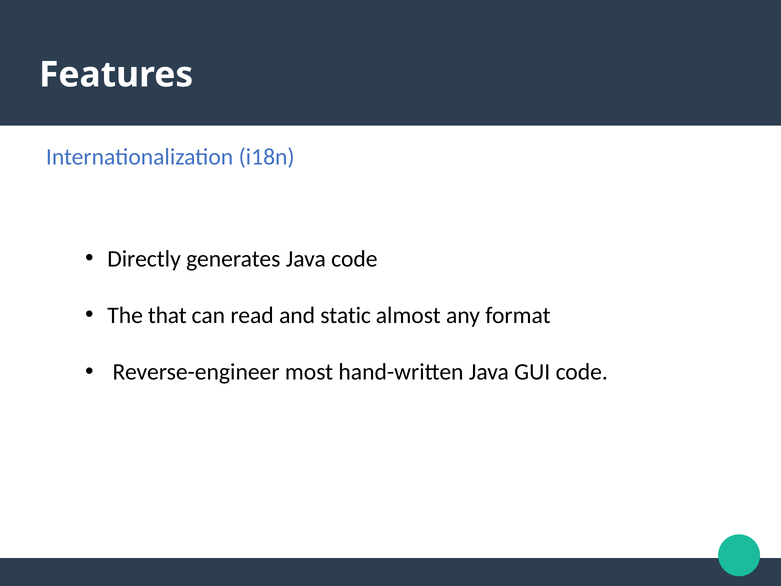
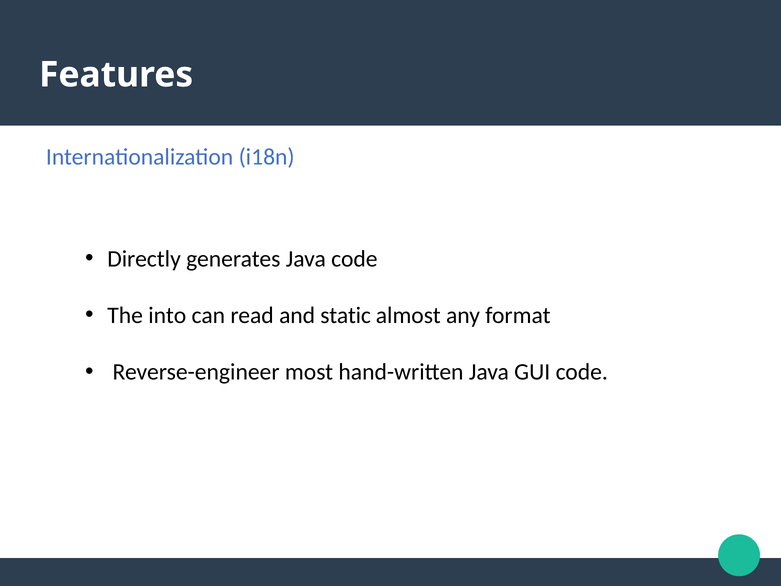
that: that -> into
